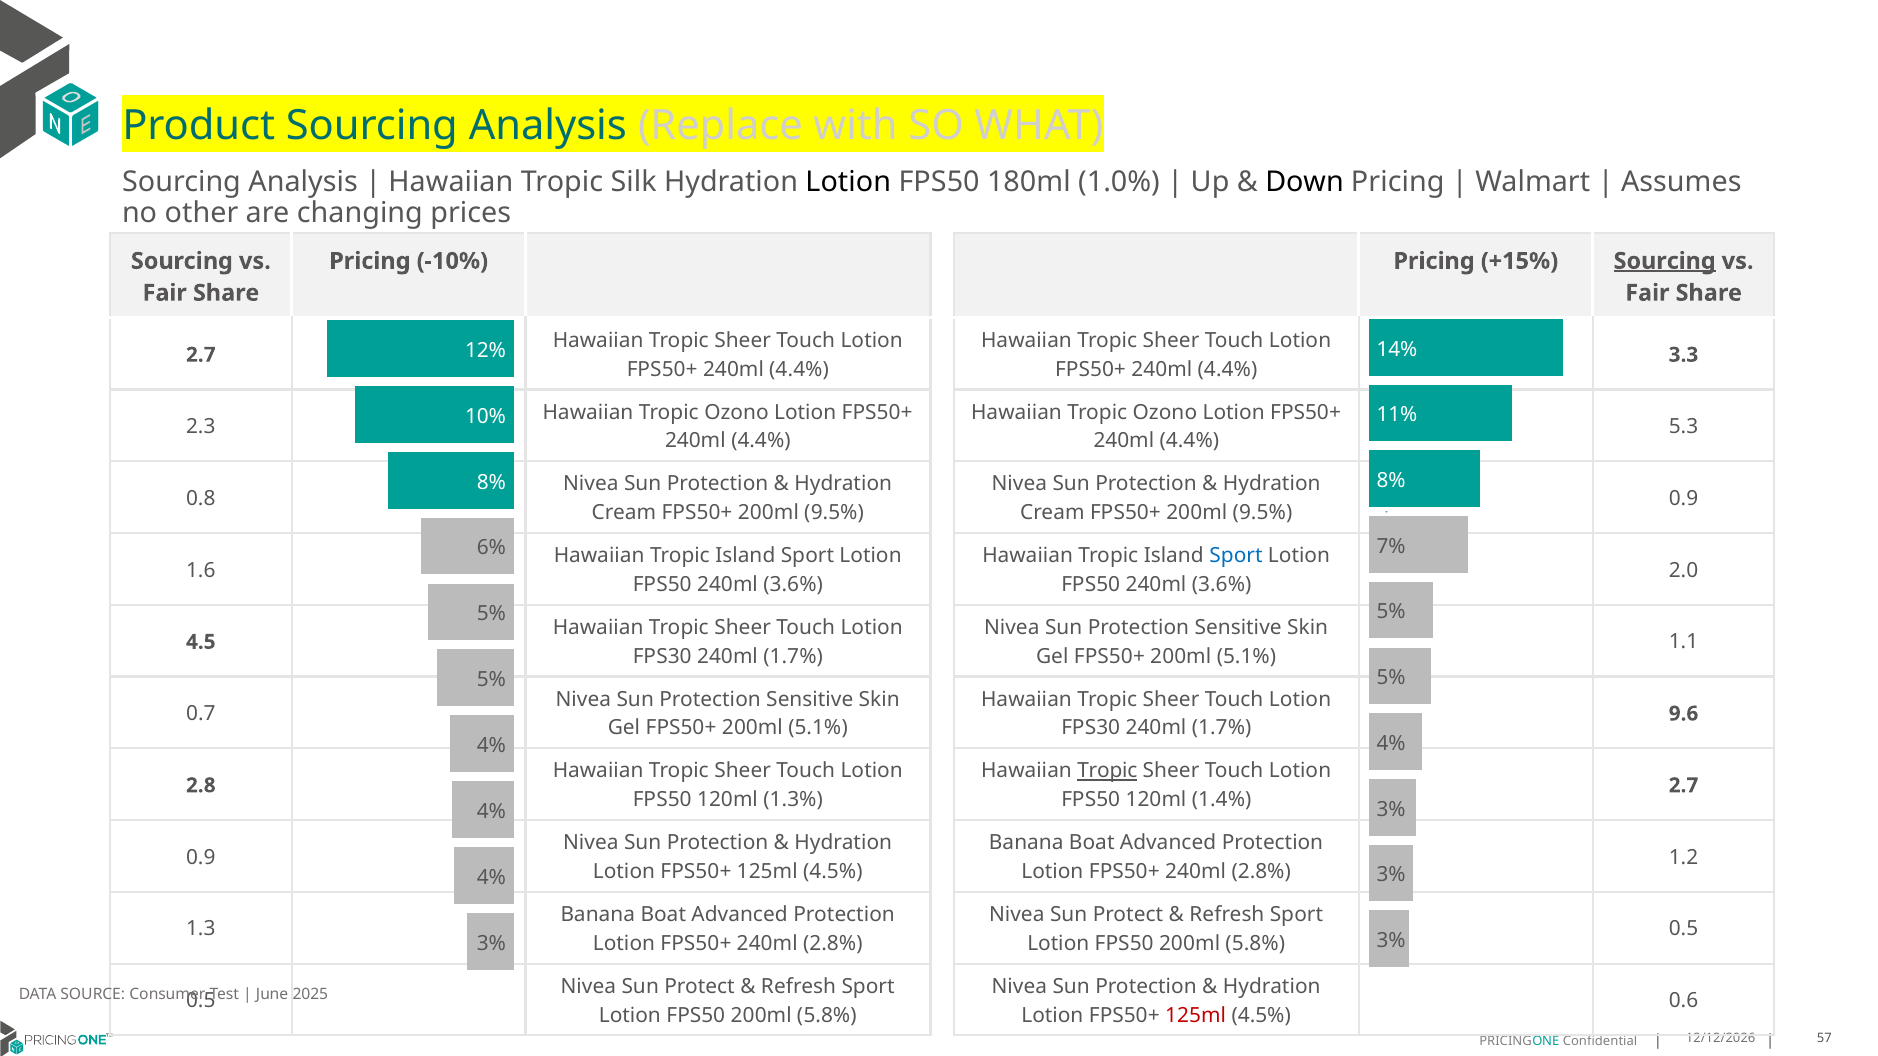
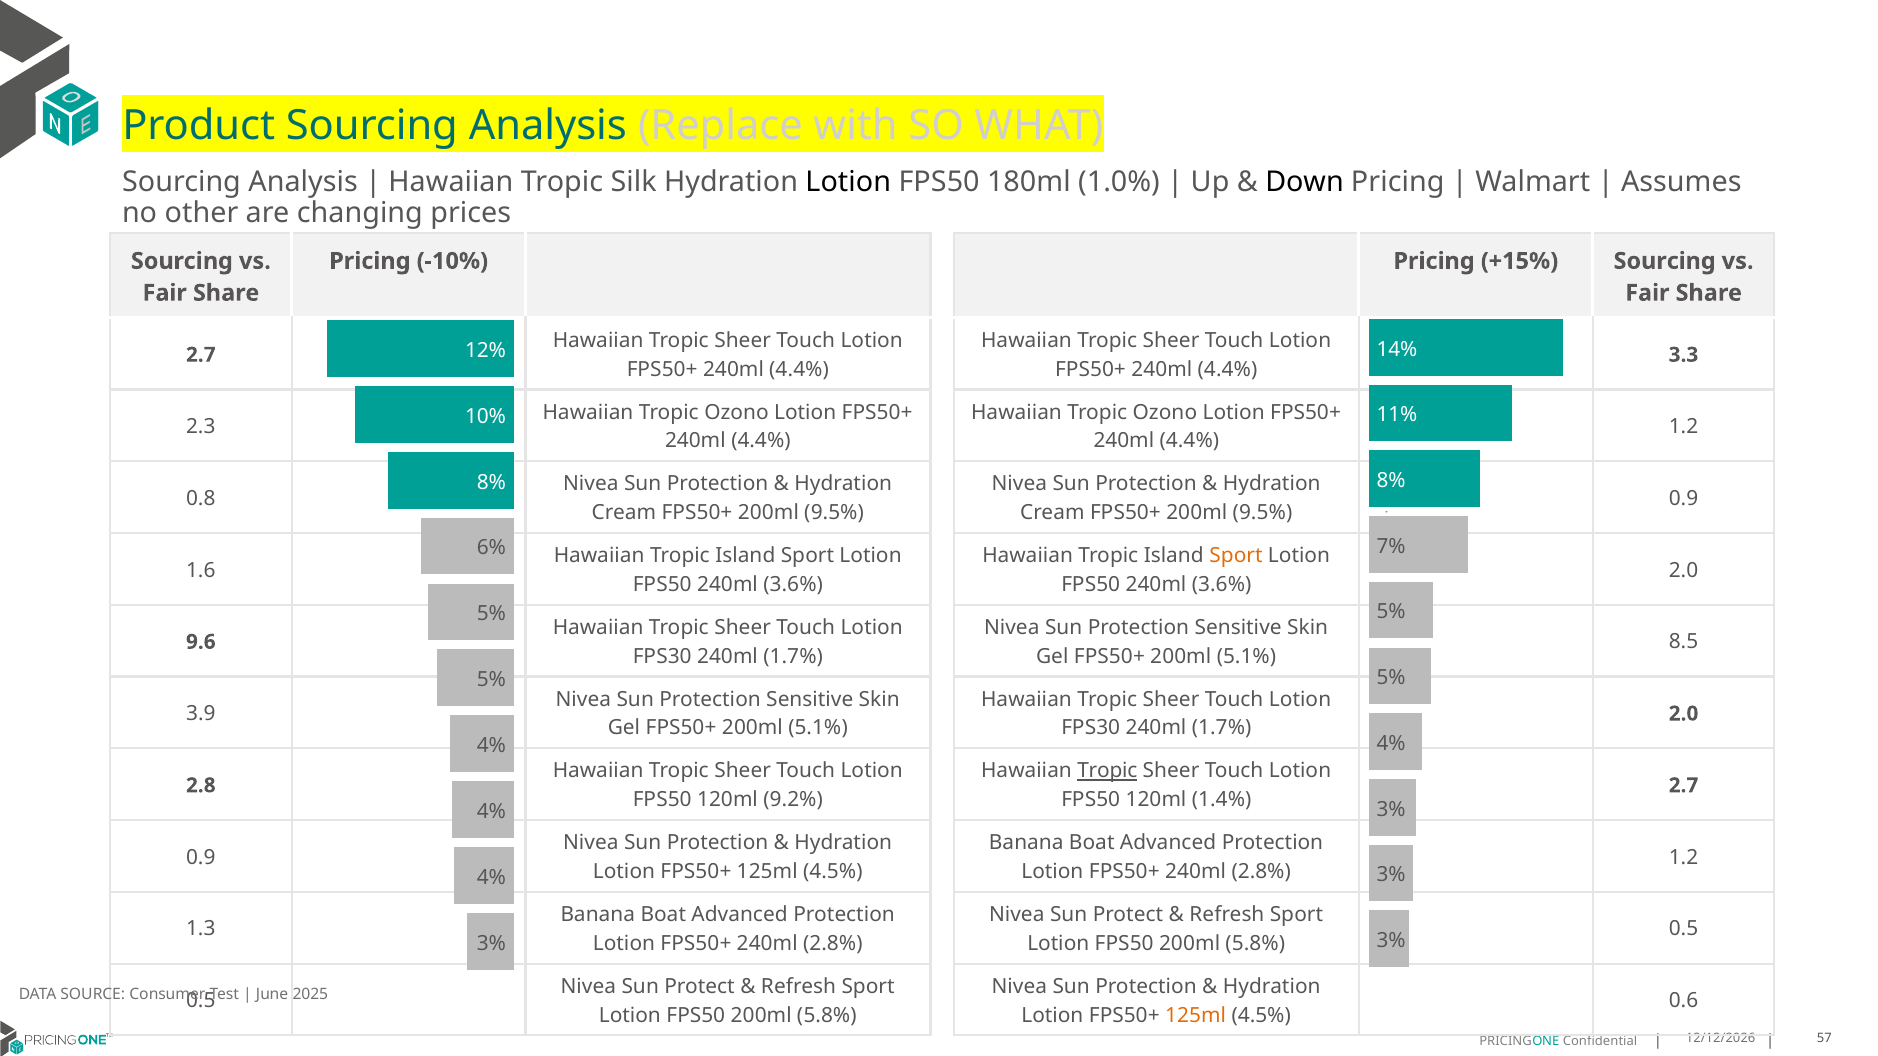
Sourcing at (1665, 261) underline: present -> none
5.3 at (1684, 427): 5.3 -> 1.2
Sport at (1236, 556) colour: blue -> orange
1.1: 1.1 -> 8.5
4.5: 4.5 -> 9.6
0.7: 0.7 -> 3.9
9.6 at (1684, 714): 9.6 -> 2.0
1.3%: 1.3% -> 9.2%
125ml at (1196, 1016) colour: red -> orange
